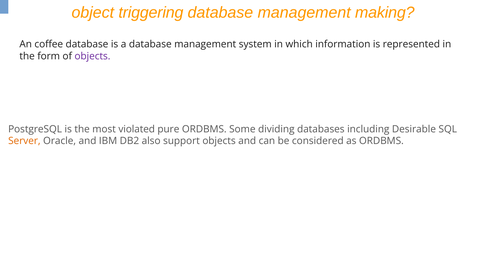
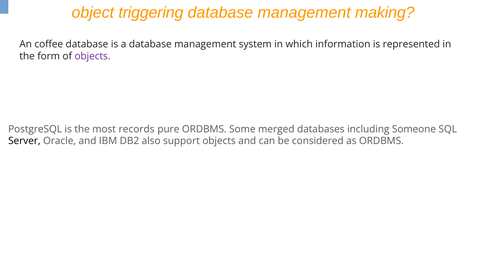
violated: violated -> records
dividing: dividing -> merged
Desirable: Desirable -> Someone
Server colour: orange -> black
